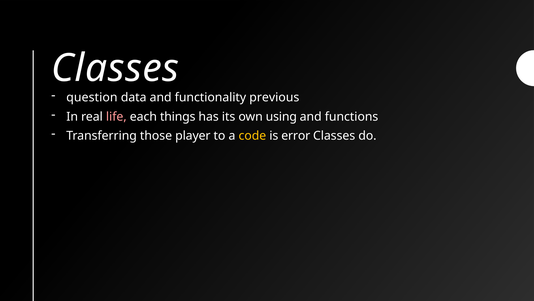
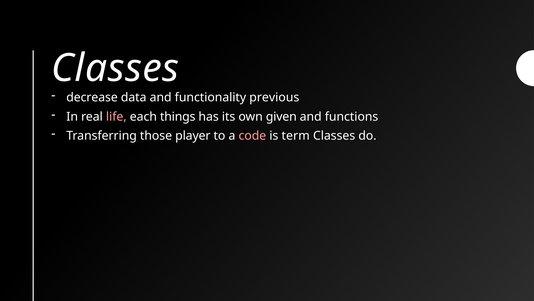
question: question -> decrease
using: using -> given
code colour: yellow -> pink
error: error -> term
